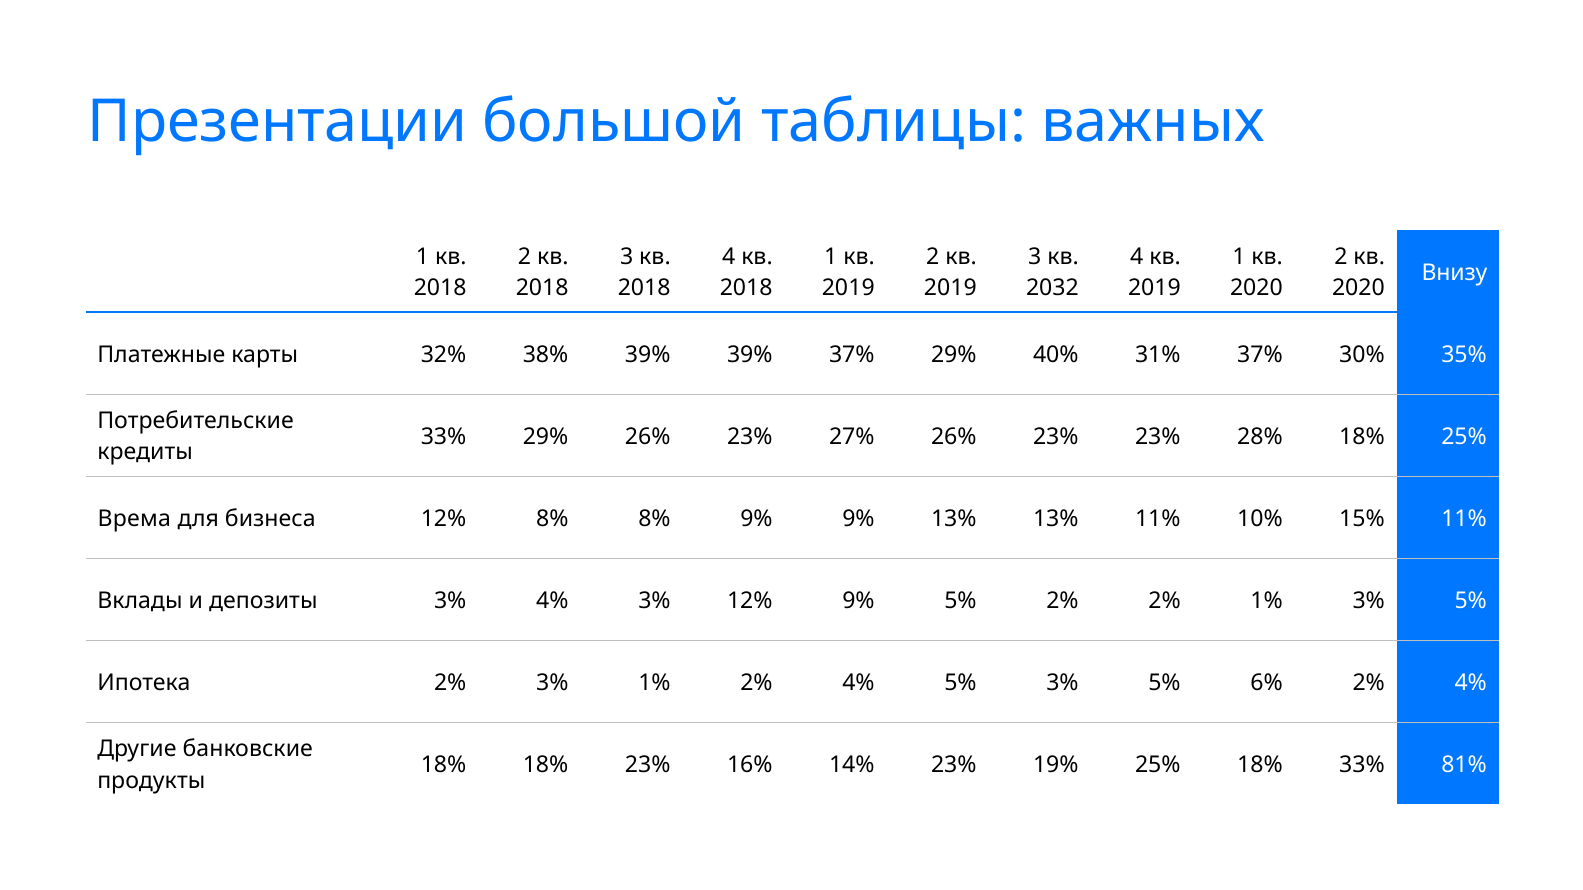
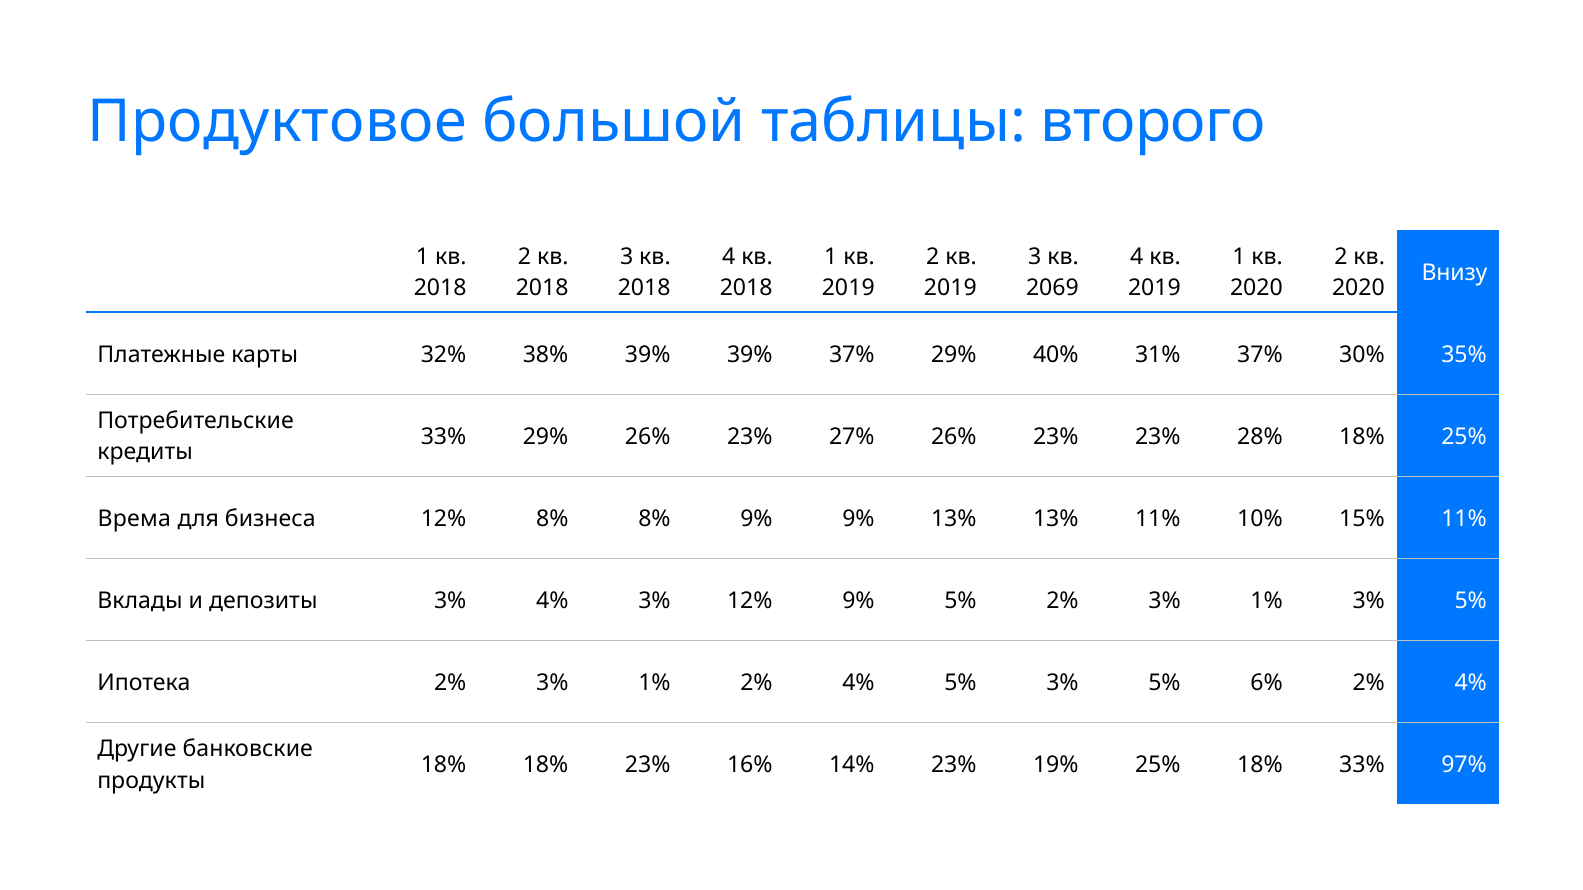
Презентации: Презентации -> Продуктовое
важных: важных -> второго
2032: 2032 -> 2069
5% 2% 2%: 2% -> 3%
81%: 81% -> 97%
